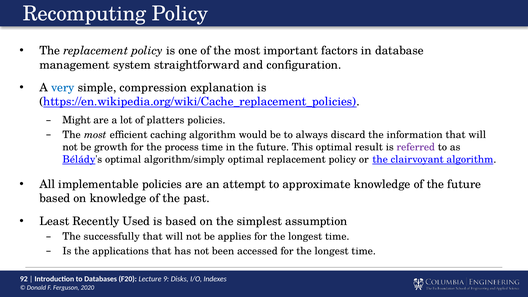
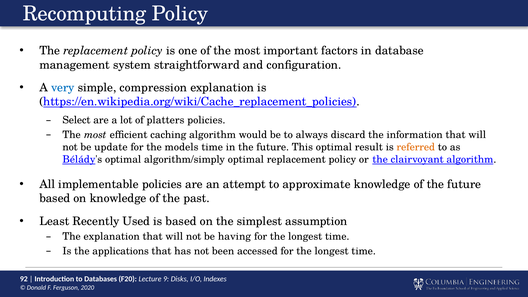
Might: Might -> Select
growth: growth -> update
process: process -> models
referred colour: purple -> orange
The successfully: successfully -> explanation
applies: applies -> having
